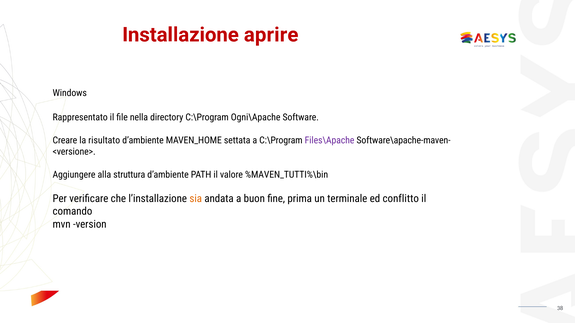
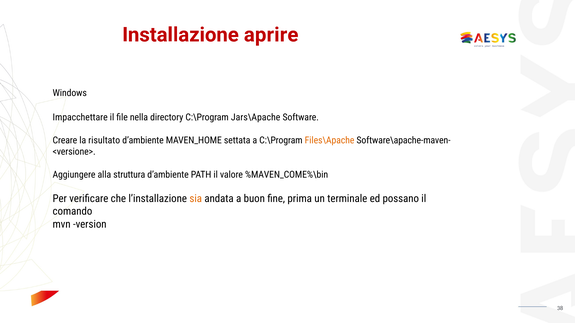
Rappresentato: Rappresentato -> Impacchettare
Ogni\Apache: Ogni\Apache -> Jars\Apache
Files\Apache colour: purple -> orange
%MAVEN_TUTTI%\bin: %MAVEN_TUTTI%\bin -> %MAVEN_COME%\bin
conflitto: conflitto -> possano
